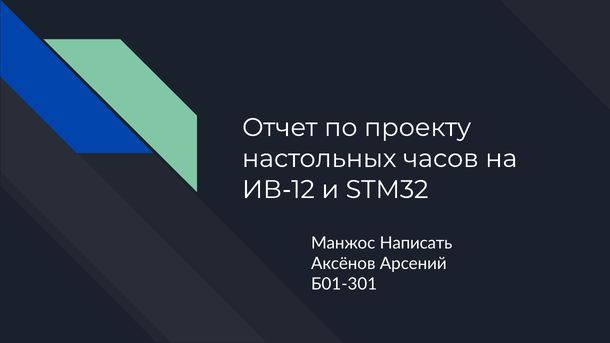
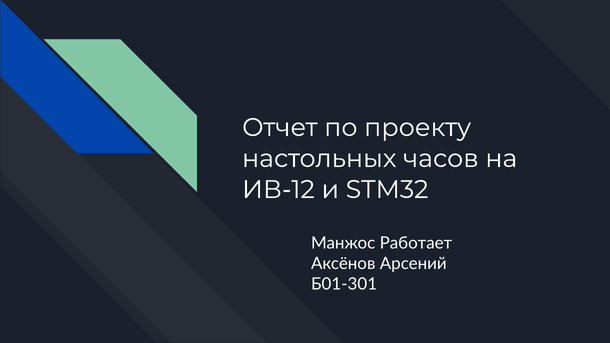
Написать: Написать -> Работает
